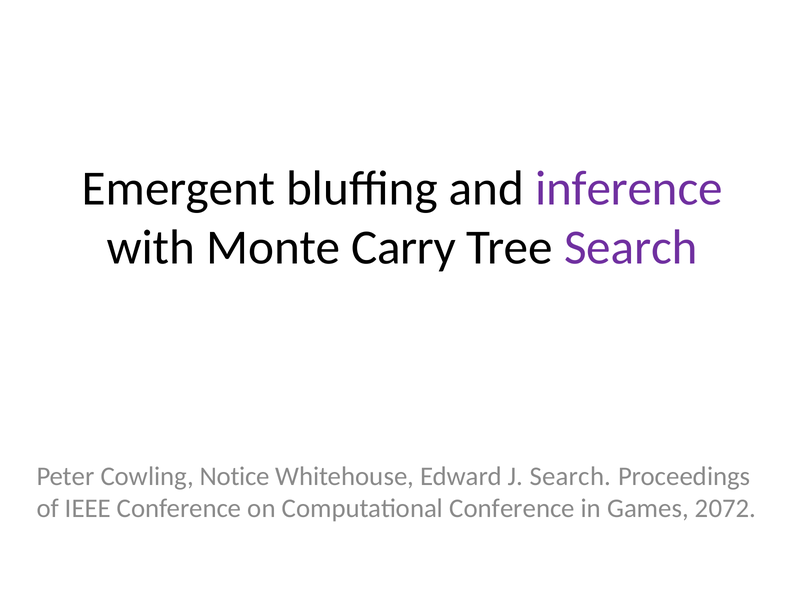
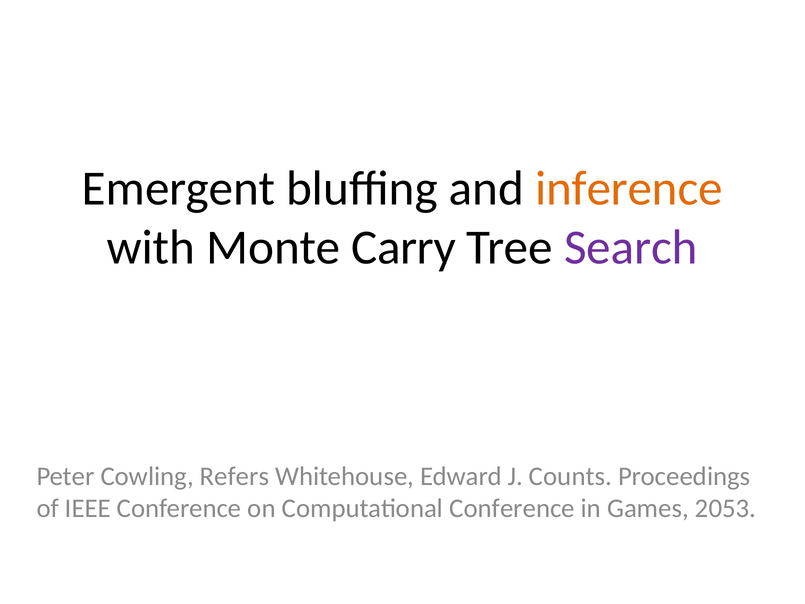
inference colour: purple -> orange
Notice: Notice -> Refers
J Search: Search -> Counts
2072: 2072 -> 2053
